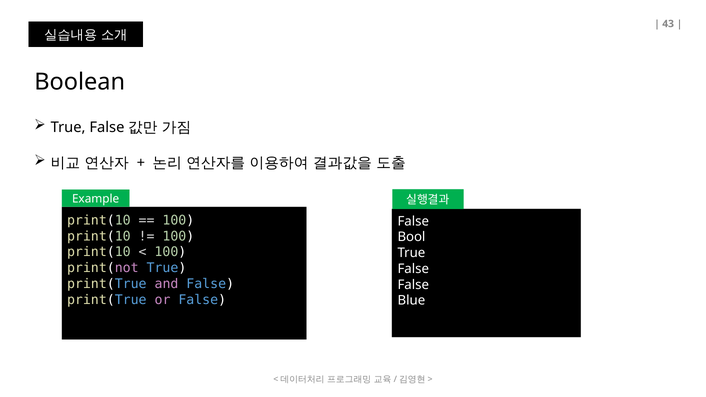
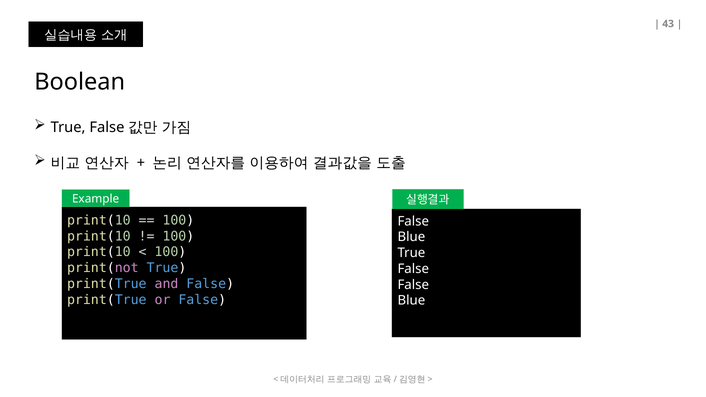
Bool at (411, 237): Bool -> Blue
